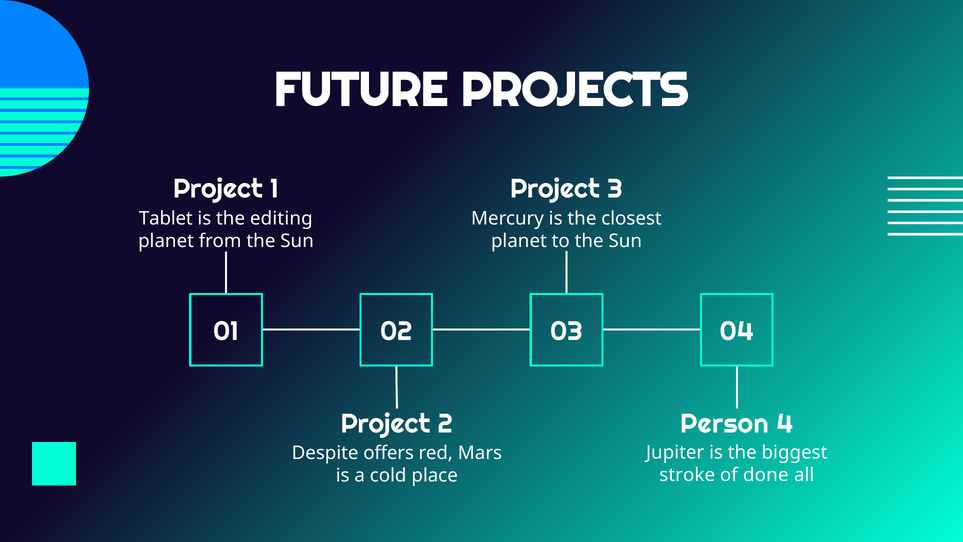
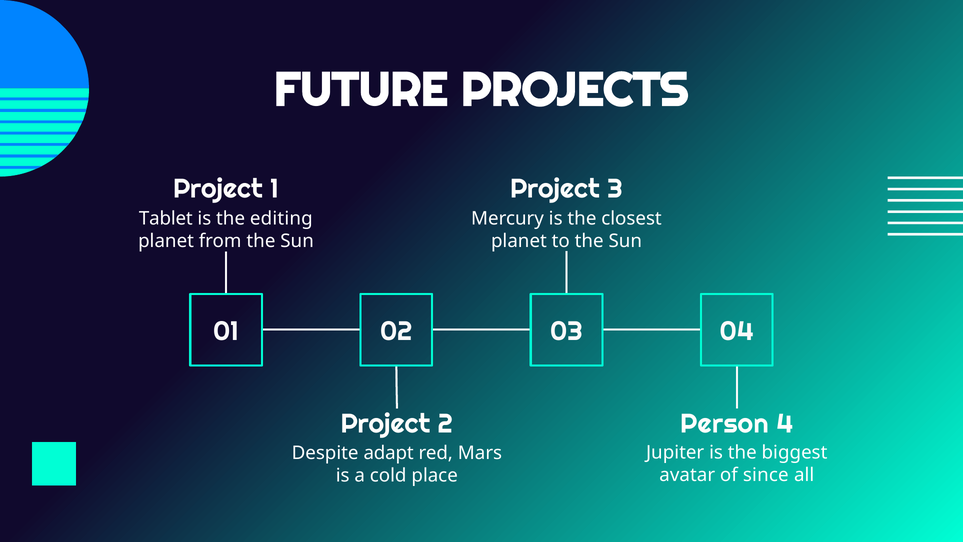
offers: offers -> adapt
stroke: stroke -> avatar
done: done -> since
